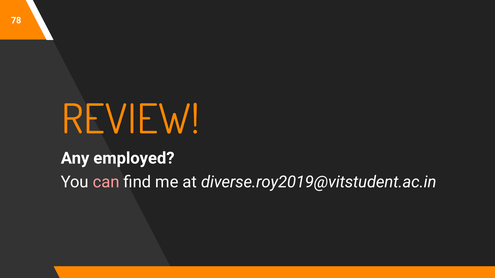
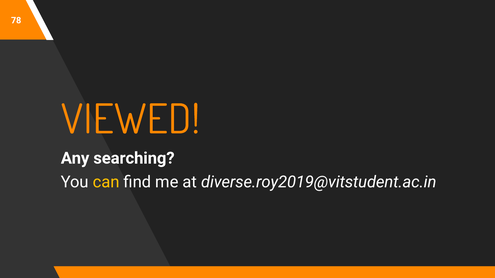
REVIEW: REVIEW -> VIEWED
employed: employed -> searching
can colour: pink -> yellow
